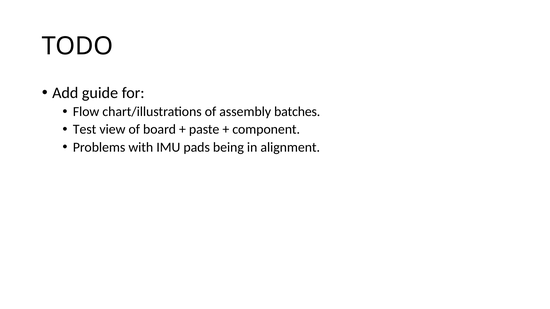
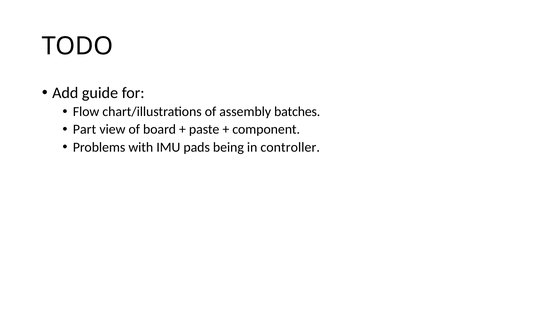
Test: Test -> Part
alignment: alignment -> controller
